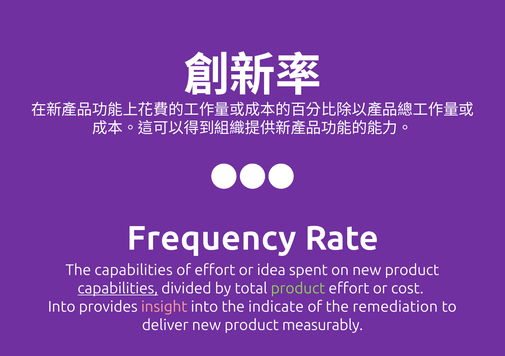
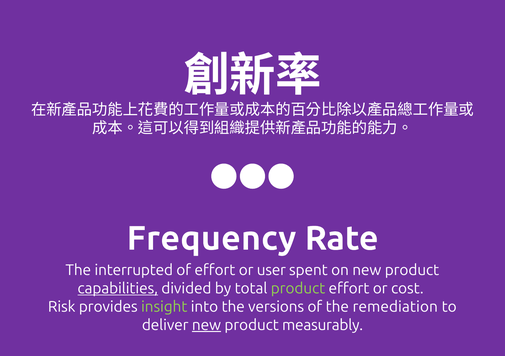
The capabilities: capabilities -> interrupted
idea: idea -> user
Into at (62, 307): Into -> Risk
insight colour: pink -> light green
indicate: indicate -> versions
new at (206, 325) underline: none -> present
